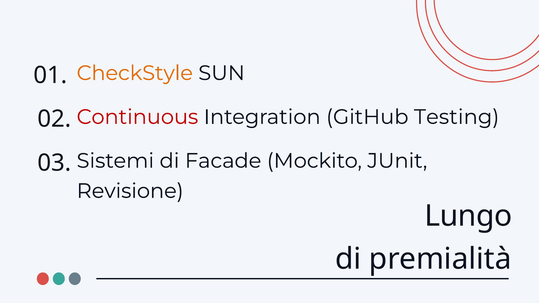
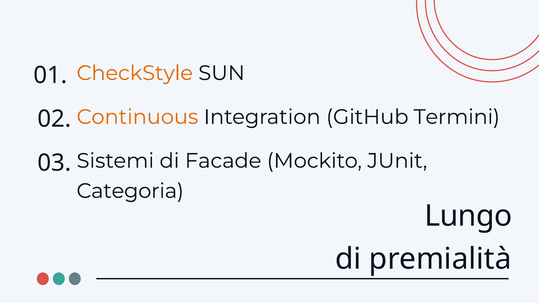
Continuous colour: red -> orange
Testing: Testing -> Termini
Revisione: Revisione -> Categoria
